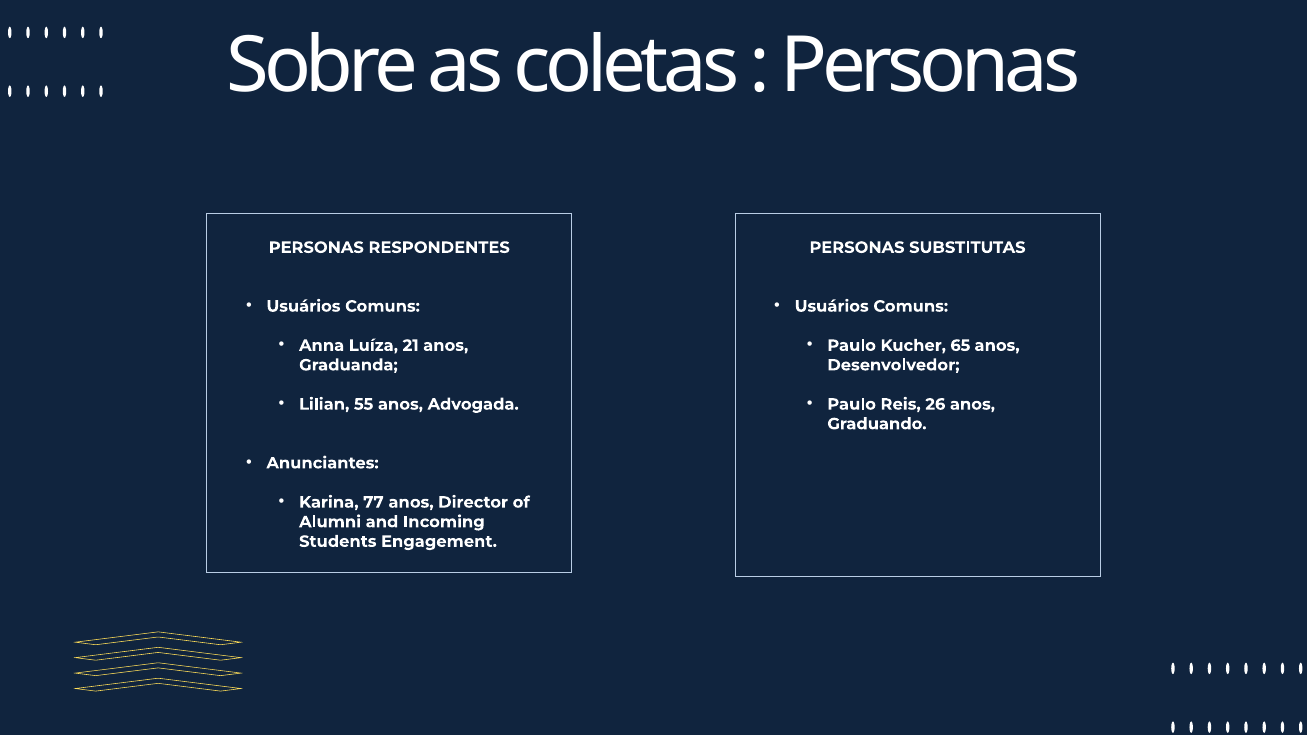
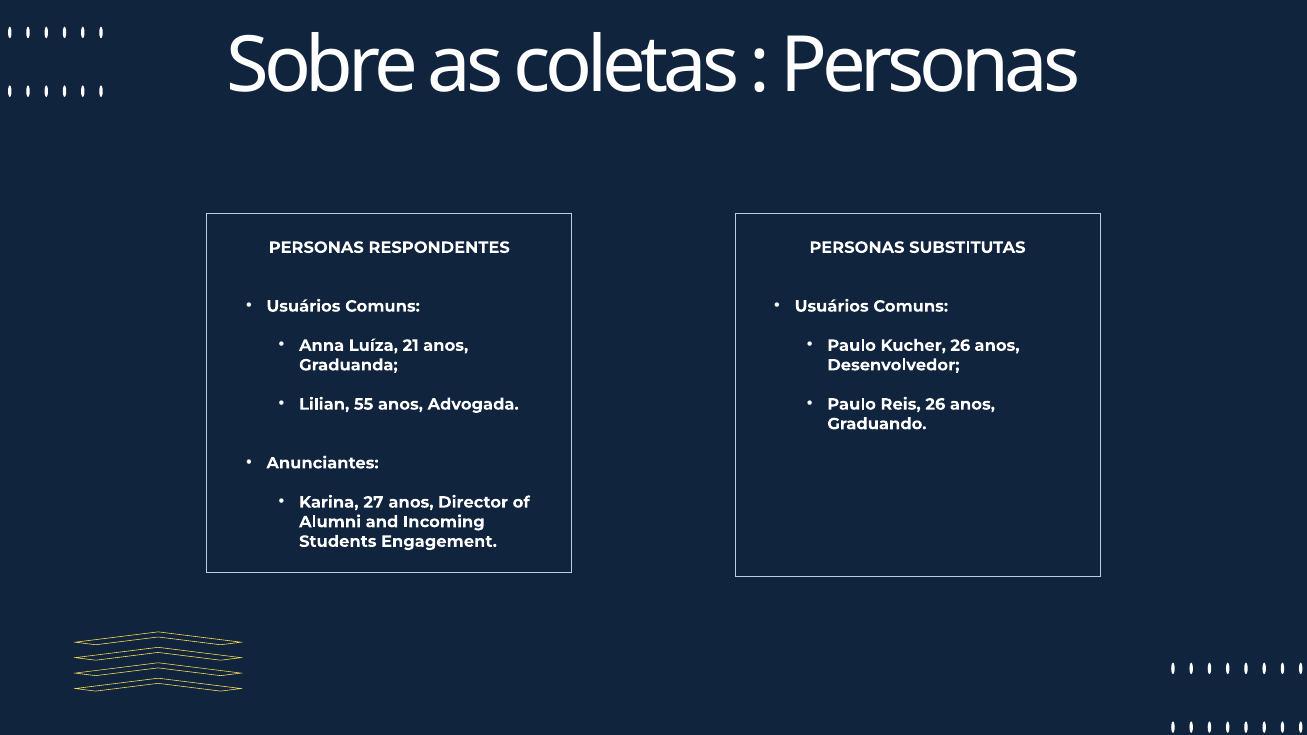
Kucher 65: 65 -> 26
77: 77 -> 27
